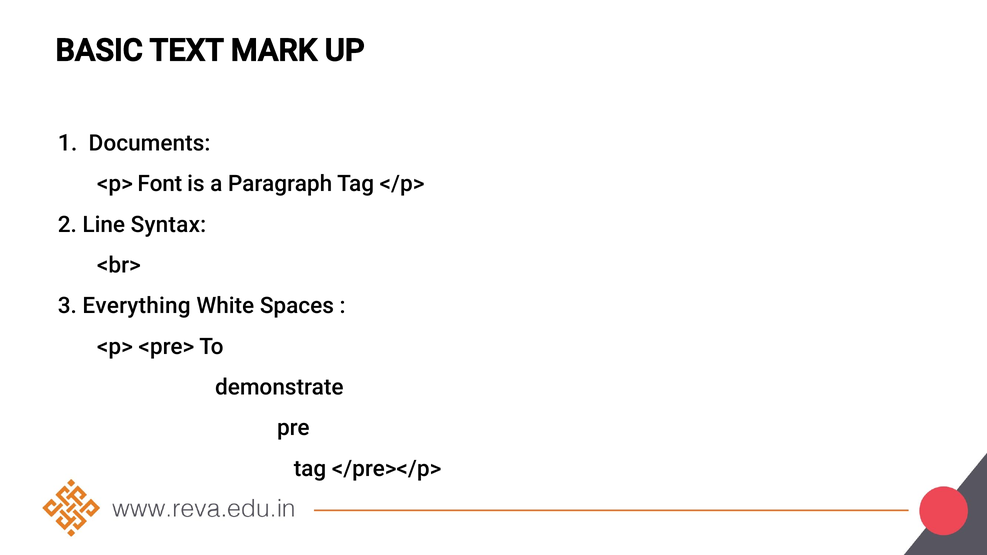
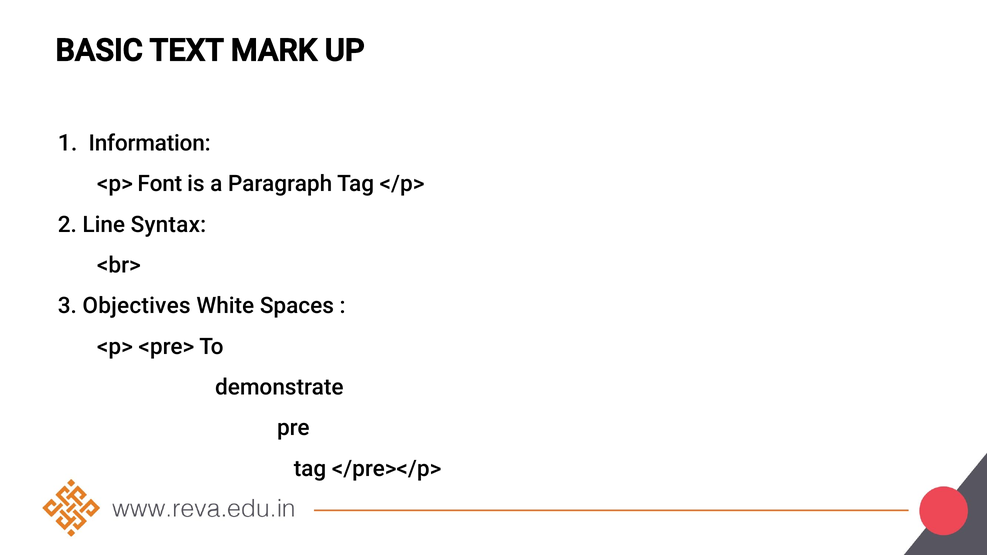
Documents: Documents -> Information
Everything: Everything -> Objectives
